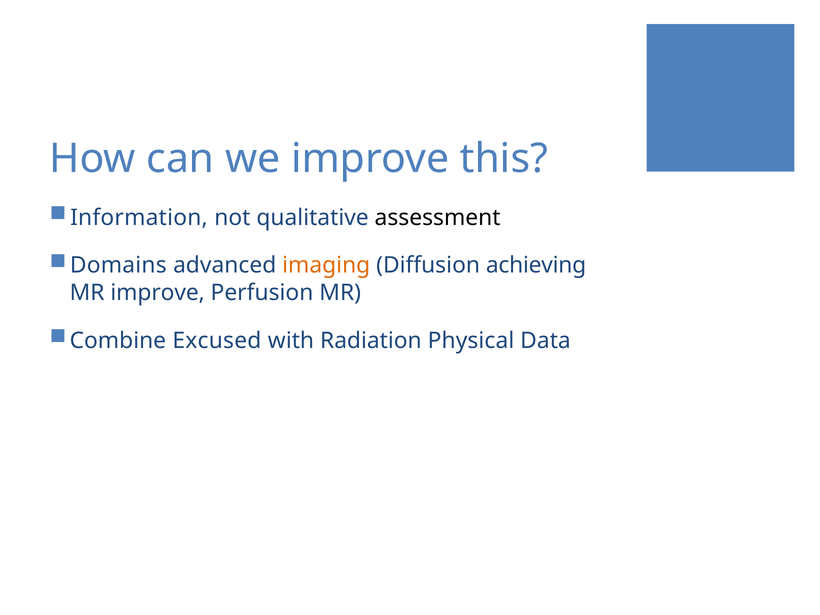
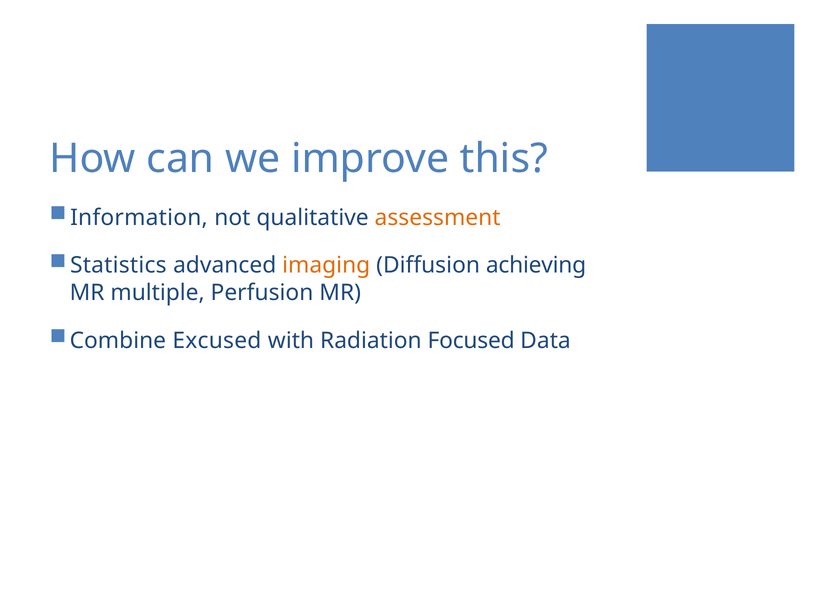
assessment colour: black -> orange
Domains: Domains -> Statistics
MR improve: improve -> multiple
Physical: Physical -> Focused
